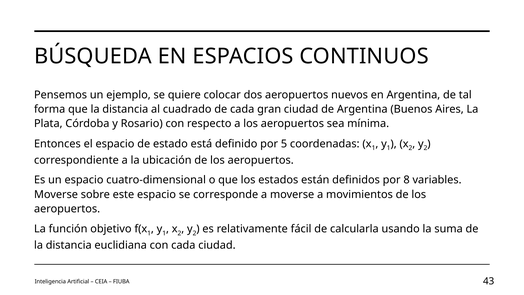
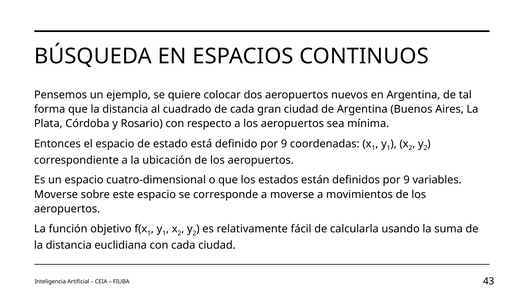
definido por 5: 5 -> 9
definidos por 8: 8 -> 9
